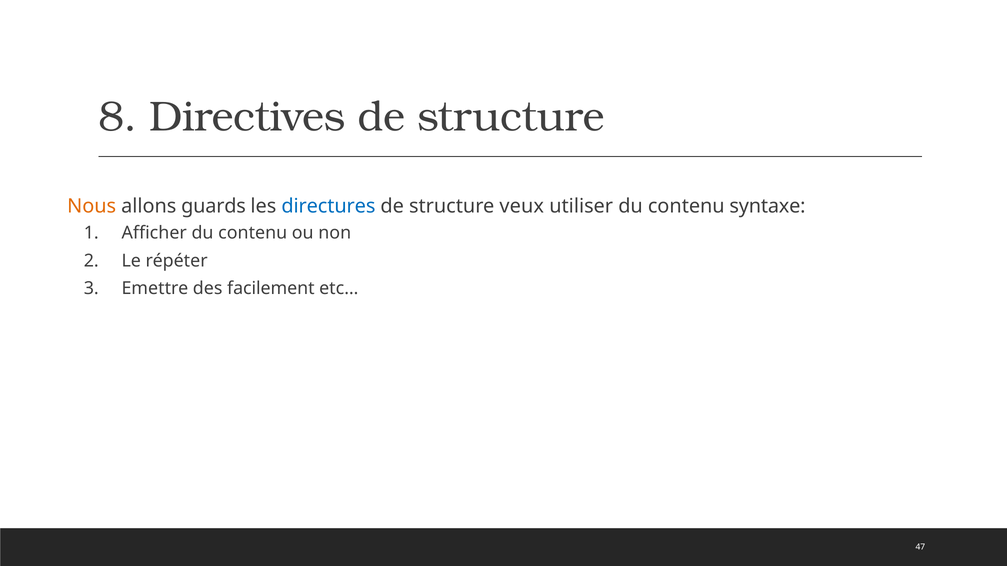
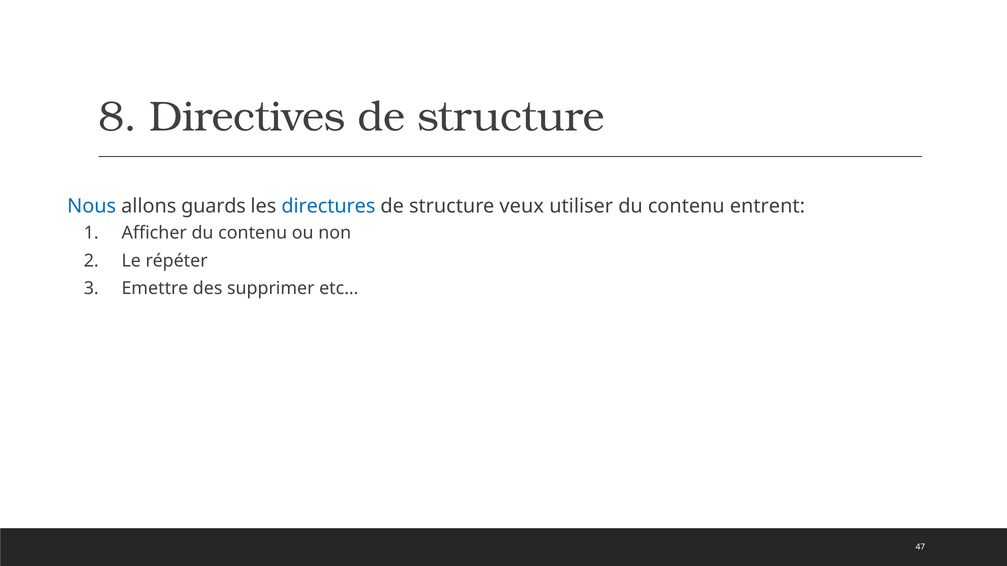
Nous colour: orange -> blue
syntaxe: syntaxe -> entrent
facilement: facilement -> supprimer
